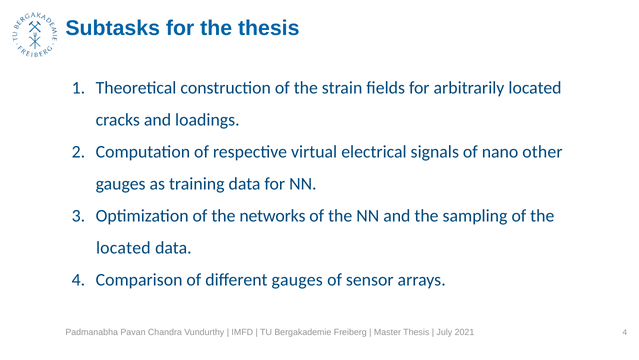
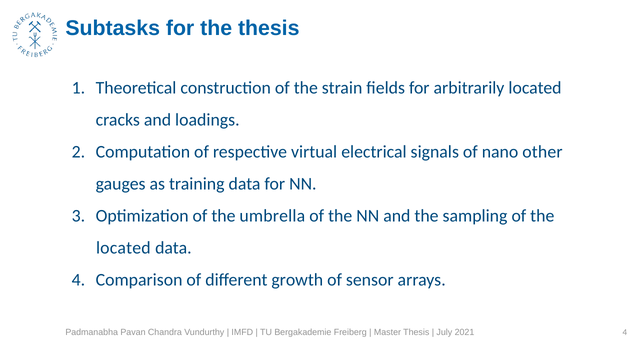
networks: networks -> umbrella
different gauges: gauges -> growth
